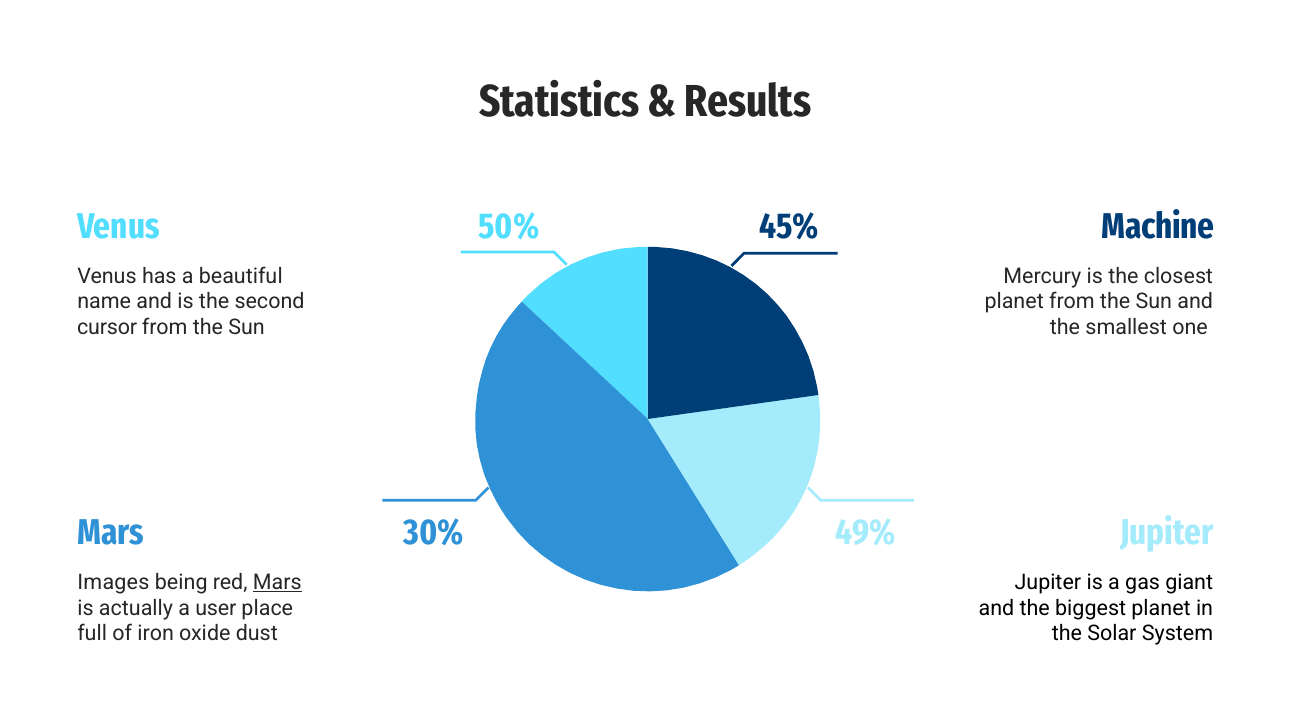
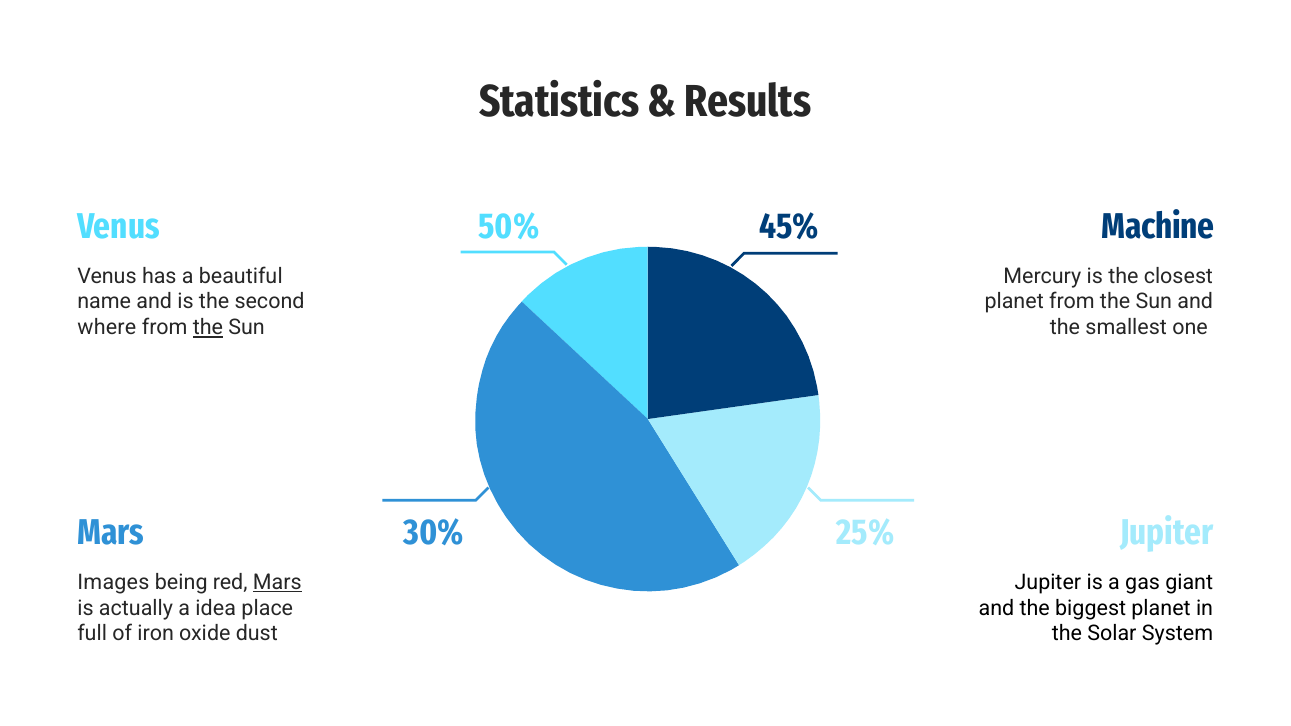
cursor: cursor -> where
the at (208, 328) underline: none -> present
49%: 49% -> 25%
user: user -> idea
